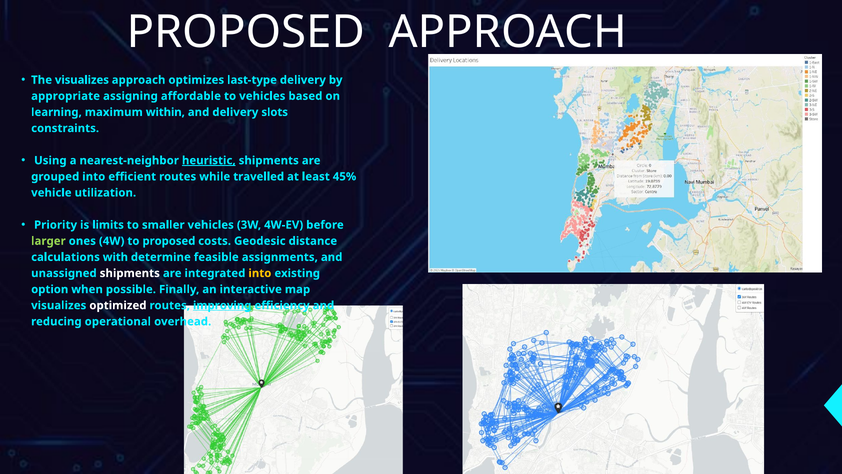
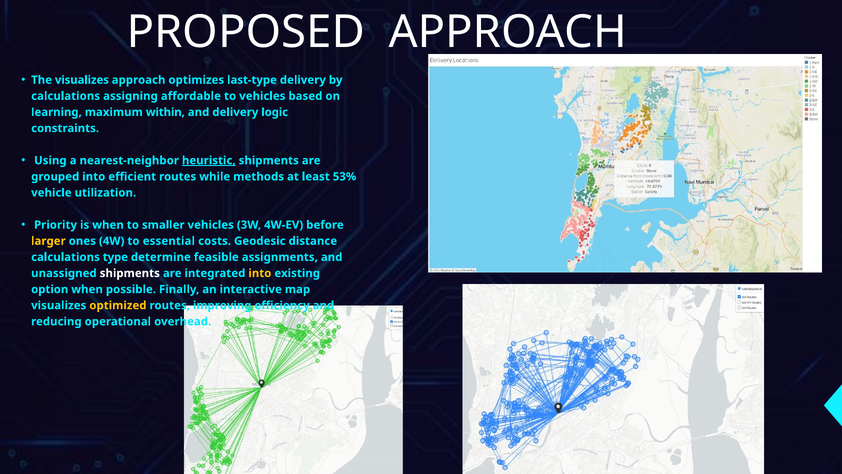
appropriate at (66, 96): appropriate -> calculations
slots: slots -> logic
travelled: travelled -> methods
45%: 45% -> 53%
is limits: limits -> when
larger colour: light green -> yellow
to proposed: proposed -> essential
with: with -> type
optimized colour: white -> yellow
improving underline: present -> none
